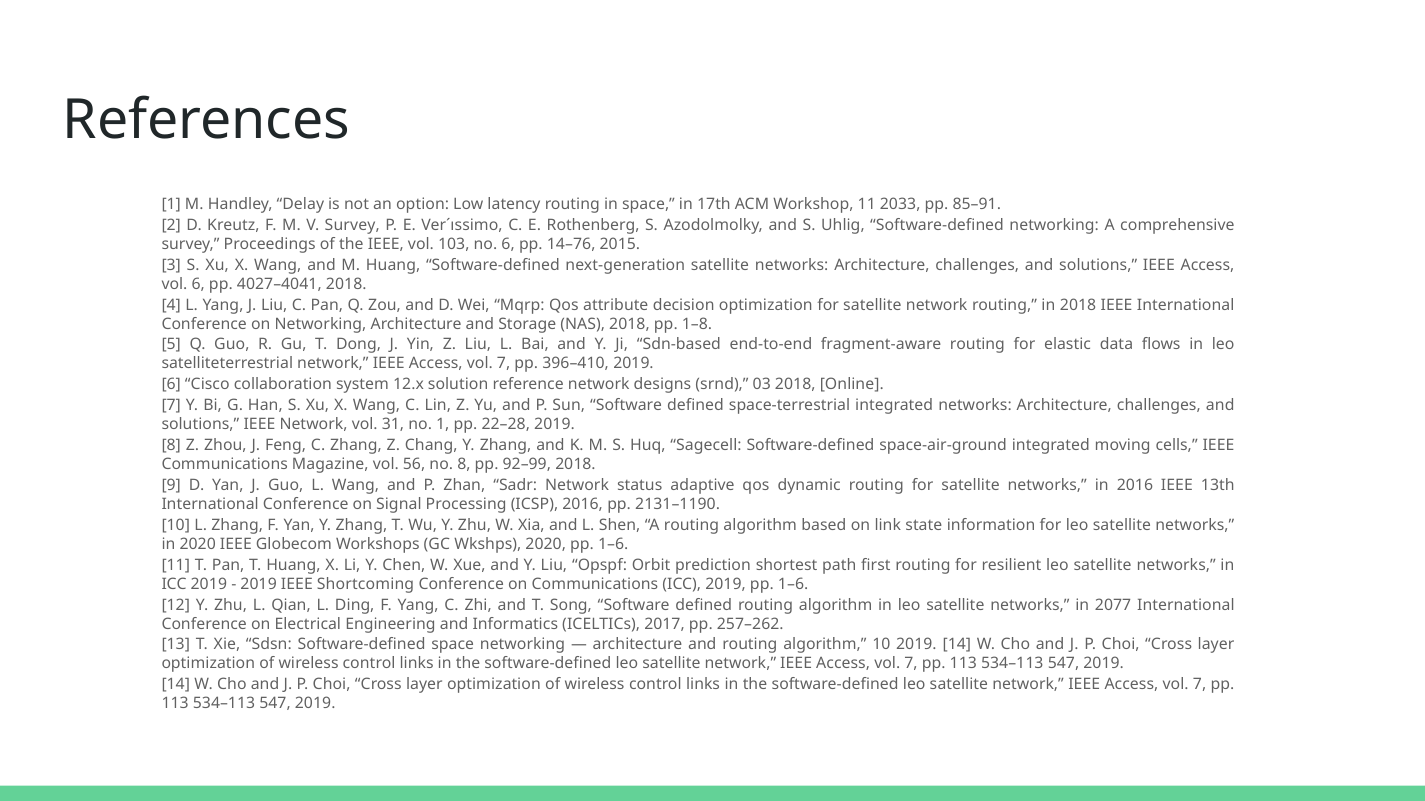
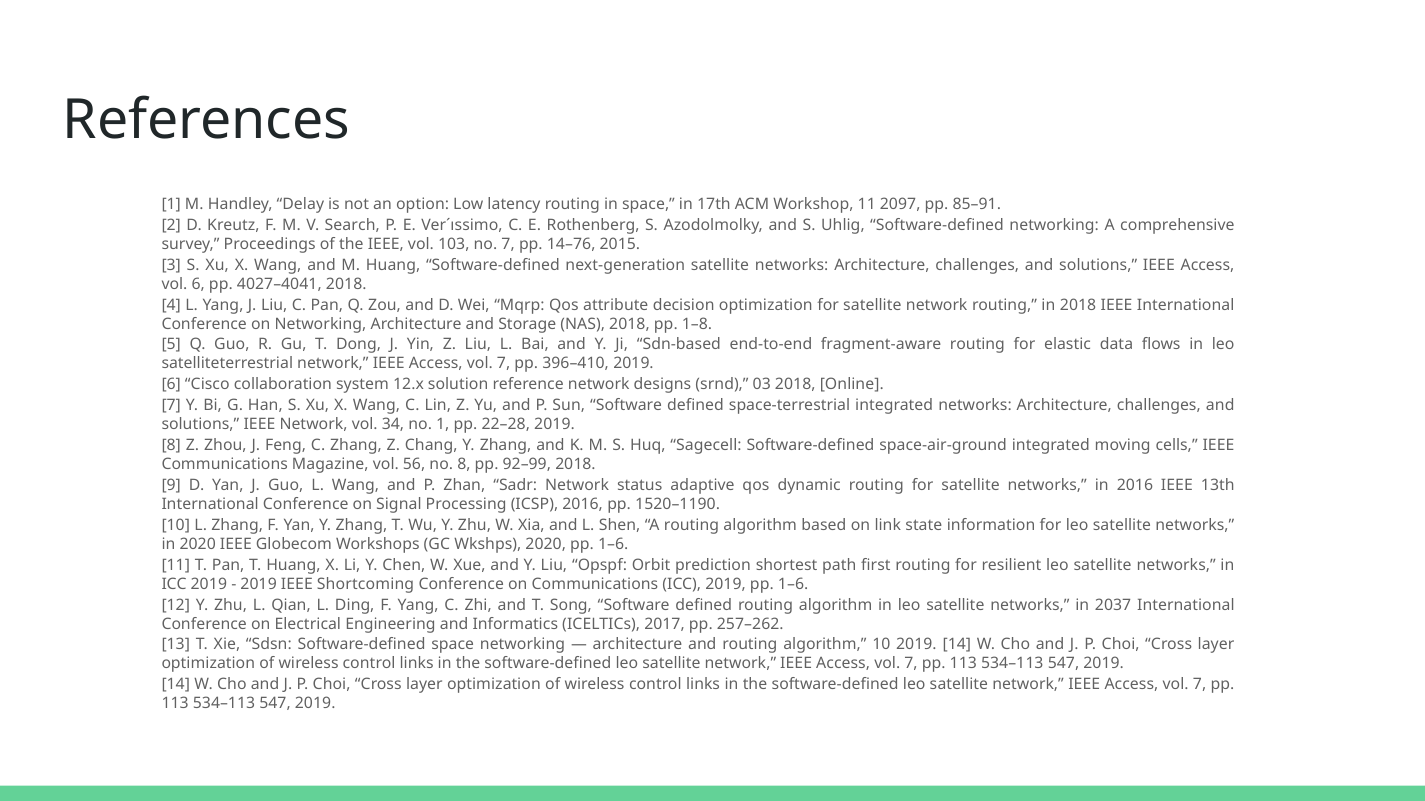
2033: 2033 -> 2097
V Survey: Survey -> Search
no 6: 6 -> 7
31: 31 -> 34
2131–1190: 2131–1190 -> 1520–1190
2077: 2077 -> 2037
